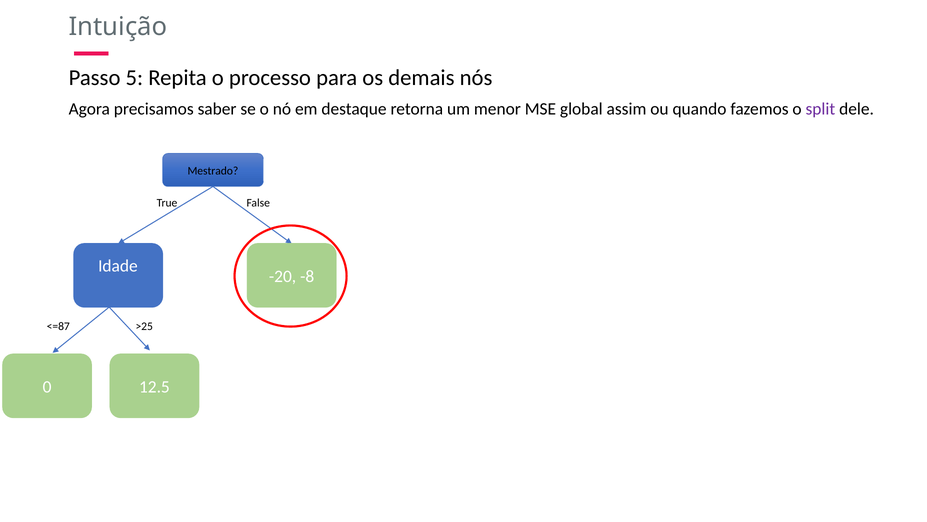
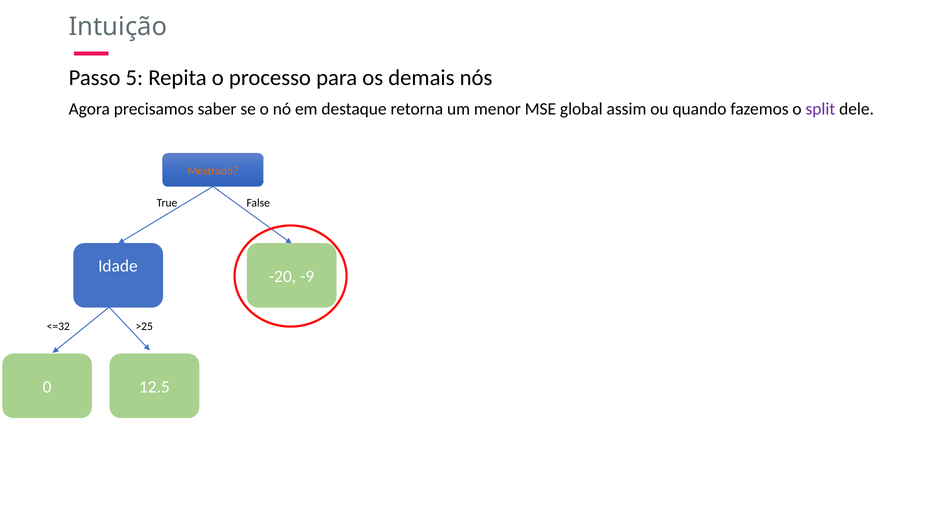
Mestrado colour: black -> orange
-8: -8 -> -9
<=87: <=87 -> <=32
